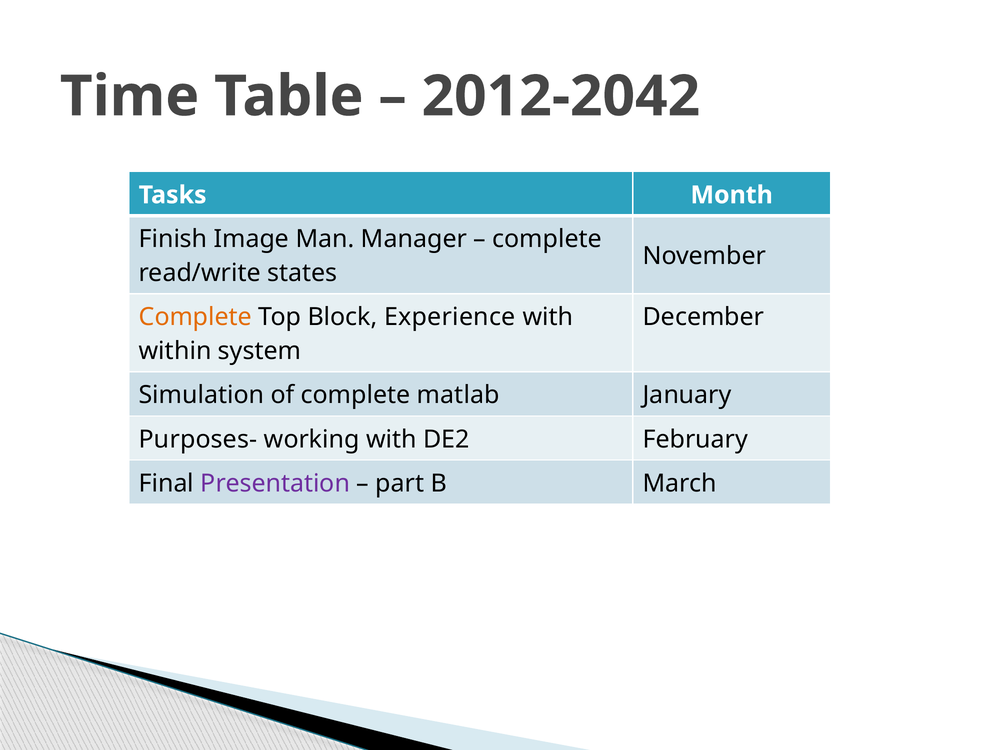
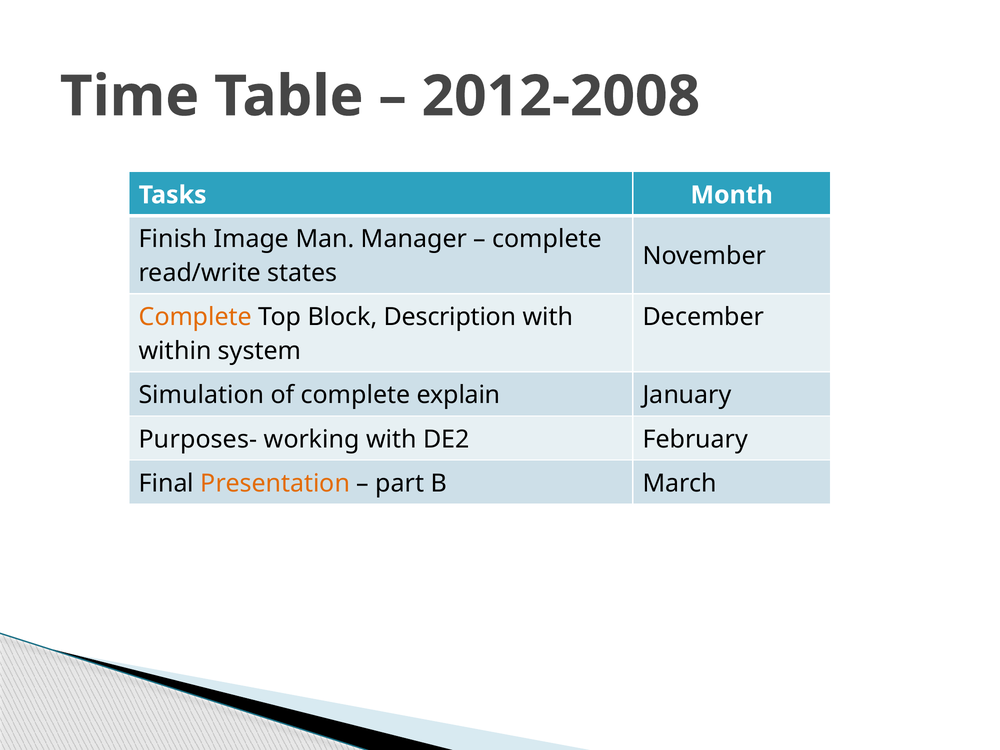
2012-2042: 2012-2042 -> 2012-2008
Experience: Experience -> Description
matlab: matlab -> explain
Presentation colour: purple -> orange
